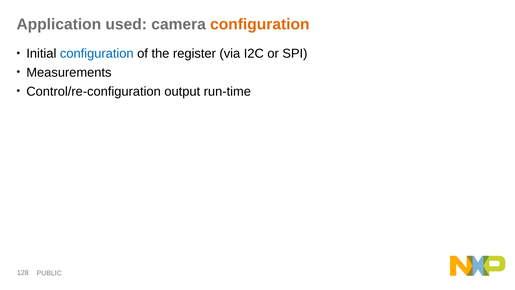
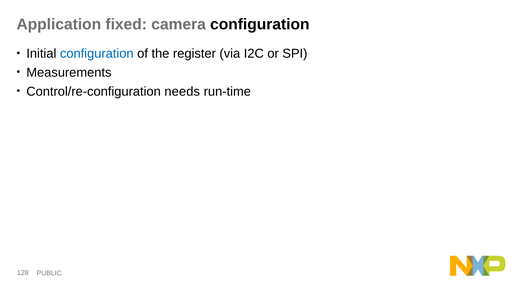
used: used -> fixed
configuration at (260, 24) colour: orange -> black
output: output -> needs
